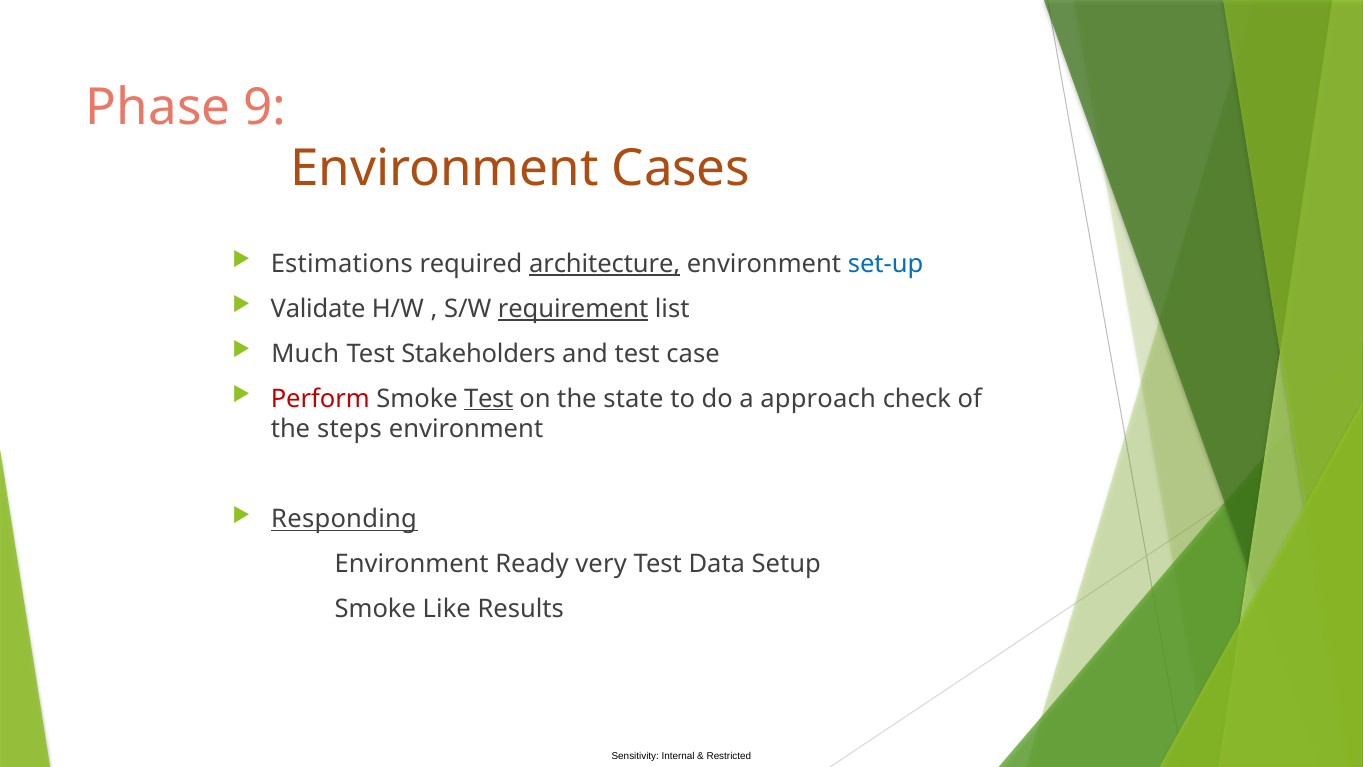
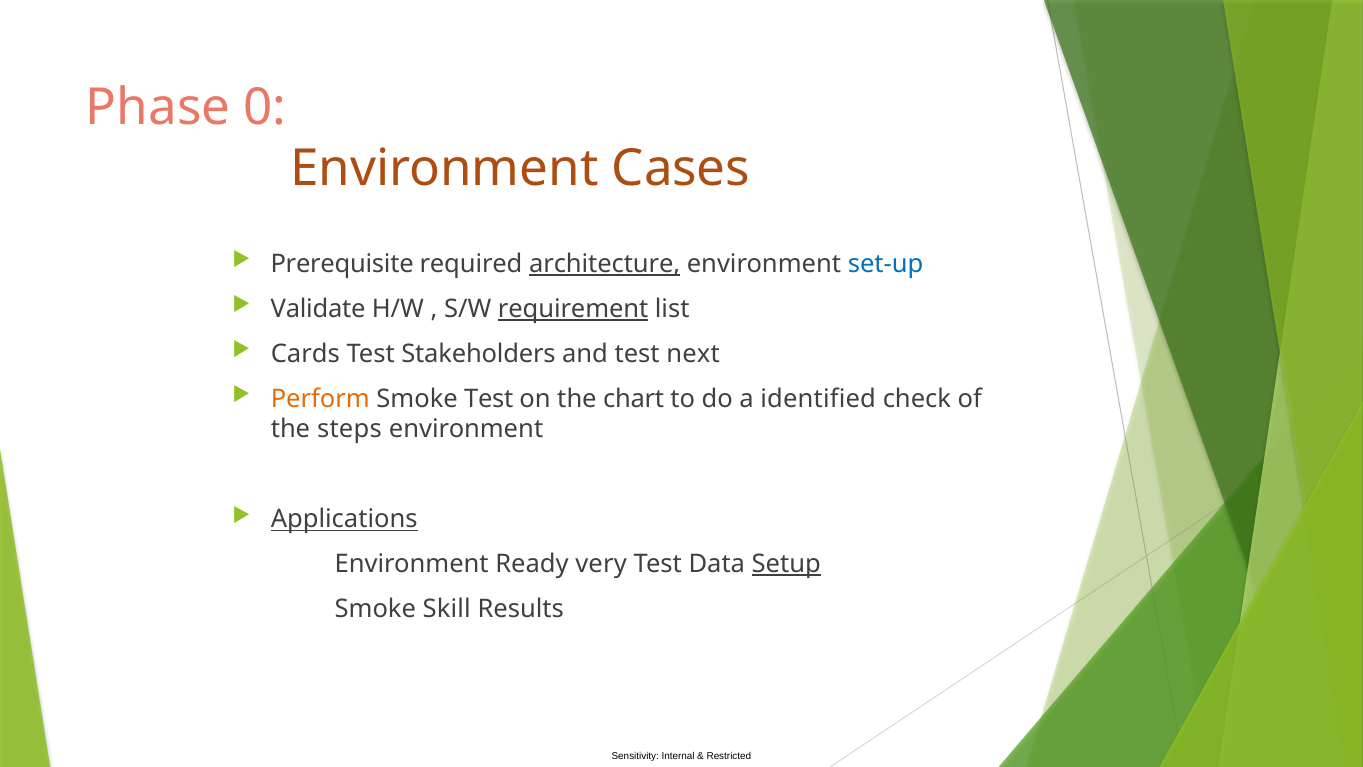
9: 9 -> 0
Estimations: Estimations -> Prerequisite
Much: Much -> Cards
case: case -> next
Perform colour: red -> orange
Test at (489, 398) underline: present -> none
state: state -> chart
approach: approach -> identified
Responding: Responding -> Applications
Setup underline: none -> present
Like: Like -> Skill
